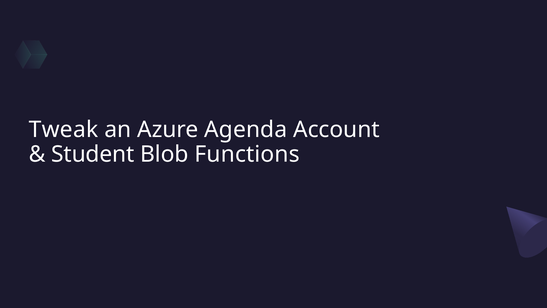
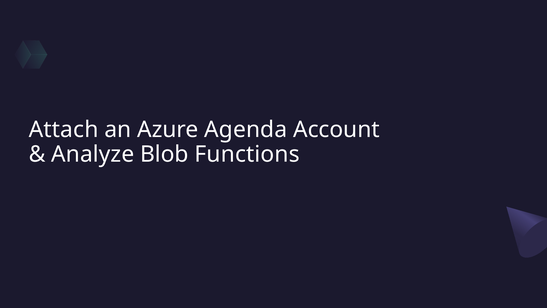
Tweak: Tweak -> Attach
Student: Student -> Analyze
